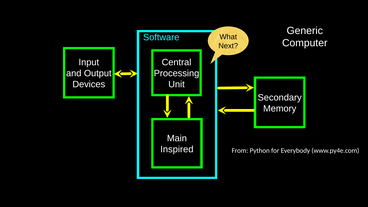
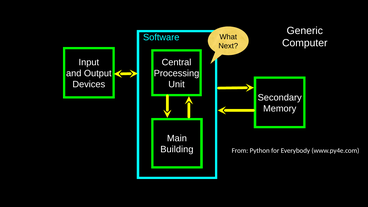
Inspired: Inspired -> Building
